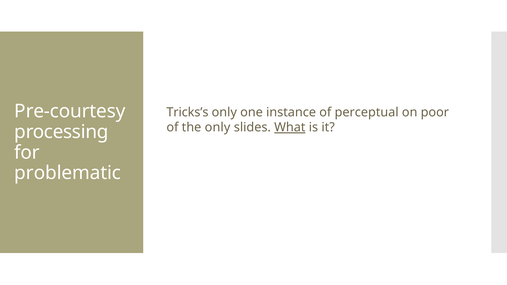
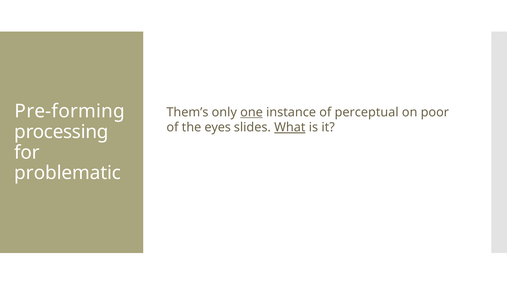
Pre-courtesy: Pre-courtesy -> Pre-forming
Tricks’s: Tricks’s -> Them’s
one underline: none -> present
the only: only -> eyes
